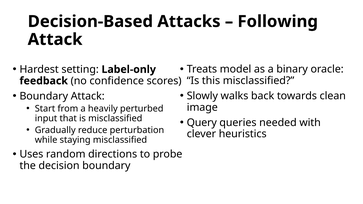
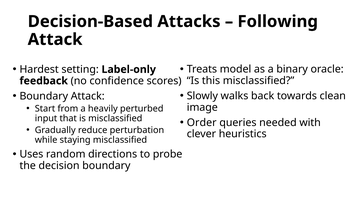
Query: Query -> Order
